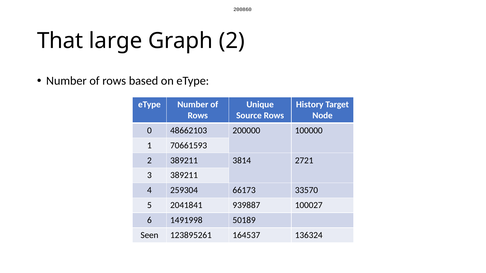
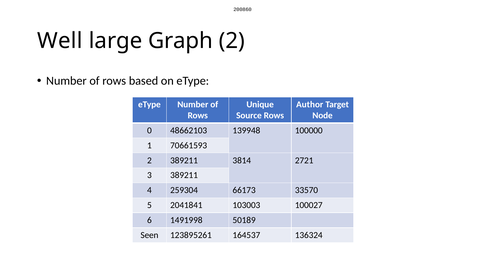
That: That -> Well
History: History -> Author
200000: 200000 -> 139948
939887: 939887 -> 103003
